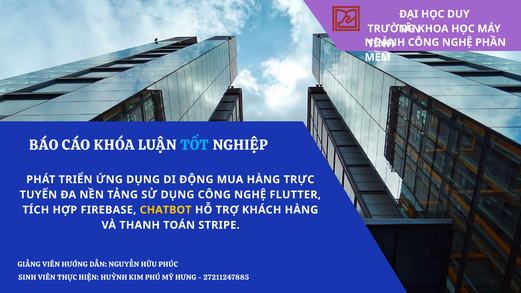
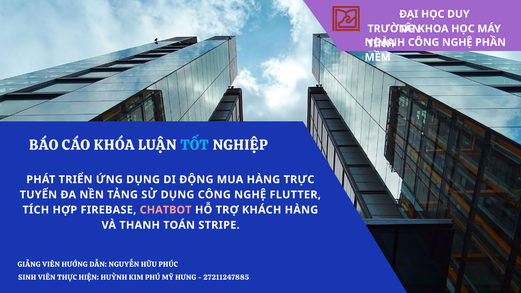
CHATBOT colour: yellow -> pink
